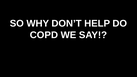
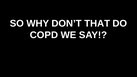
HELP: HELP -> THAT
